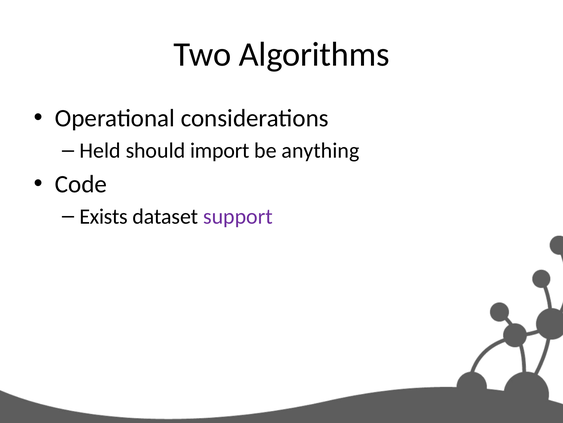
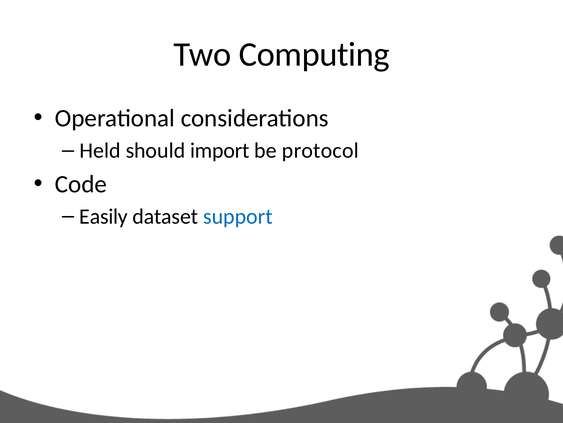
Algorithms: Algorithms -> Computing
anything: anything -> protocol
Exists: Exists -> Easily
support colour: purple -> blue
